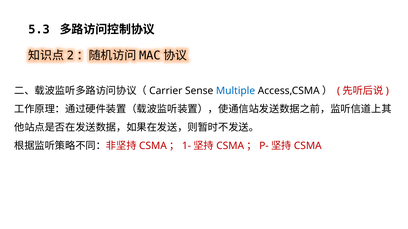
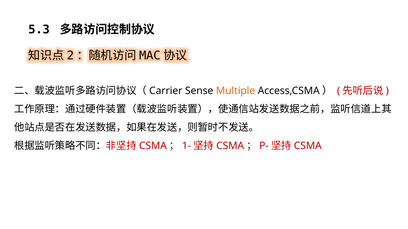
Multiple colour: blue -> orange
